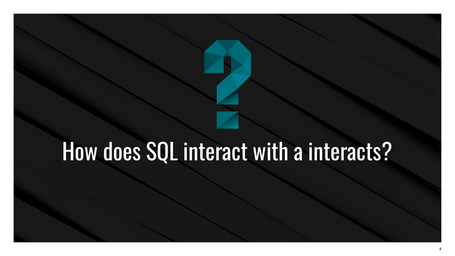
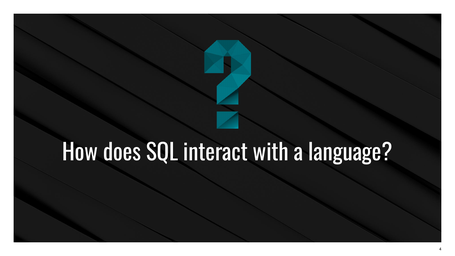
interacts: interacts -> language
